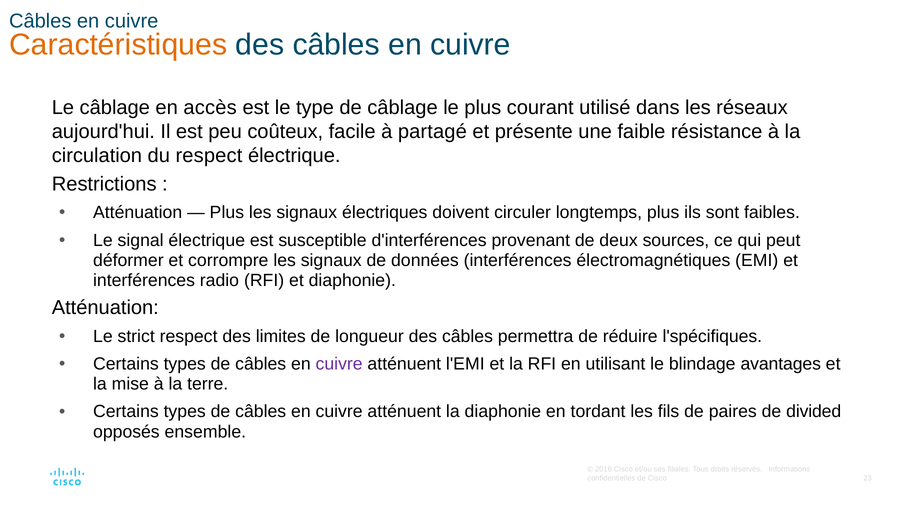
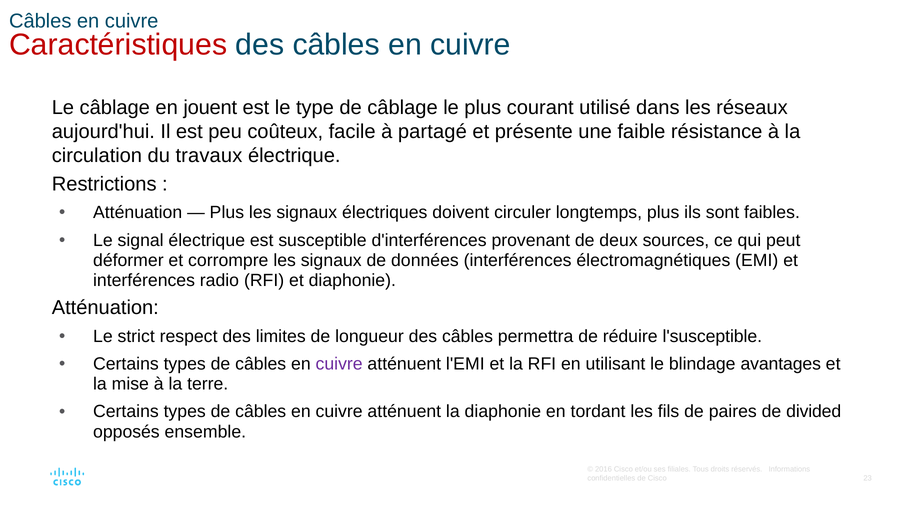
Caractéristiques colour: orange -> red
accès: accès -> jouent
du respect: respect -> travaux
l'spécifiques: l'spécifiques -> l'susceptible
